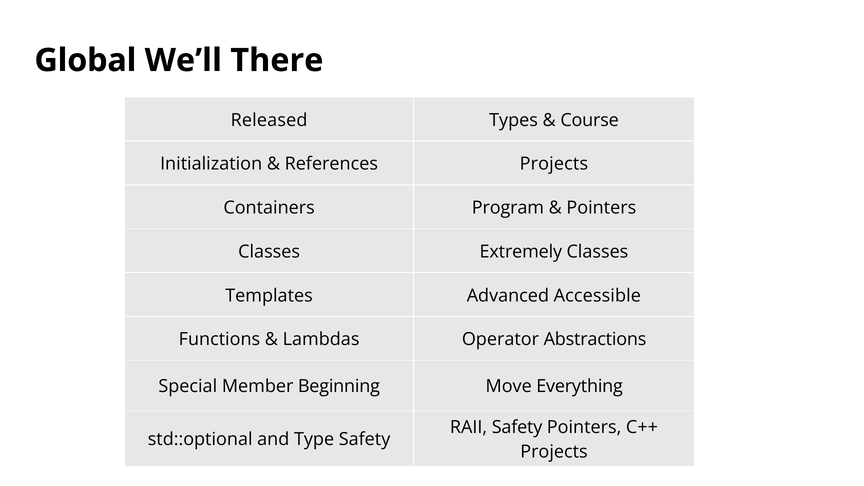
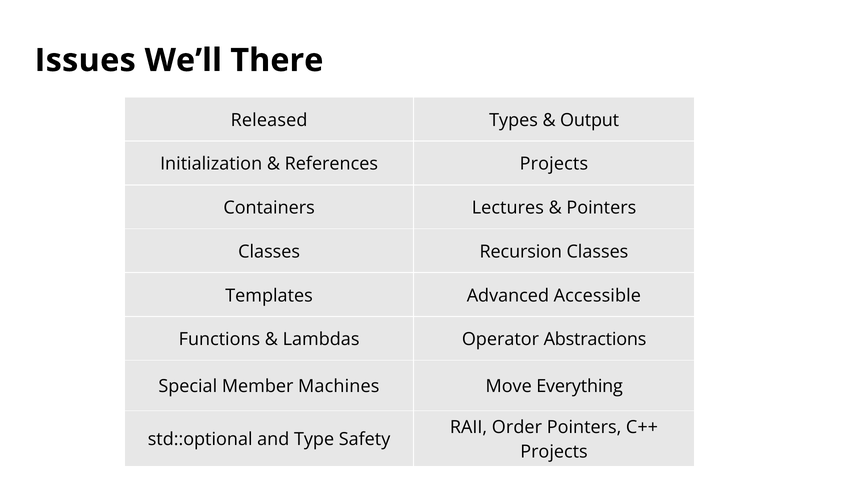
Global: Global -> Issues
Course: Course -> Output
Program: Program -> Lectures
Extremely: Extremely -> Recursion
Beginning: Beginning -> Machines
RAII Safety: Safety -> Order
